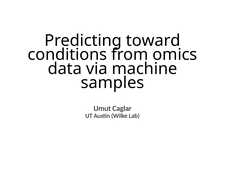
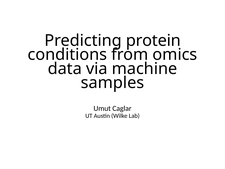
toward: toward -> protein
